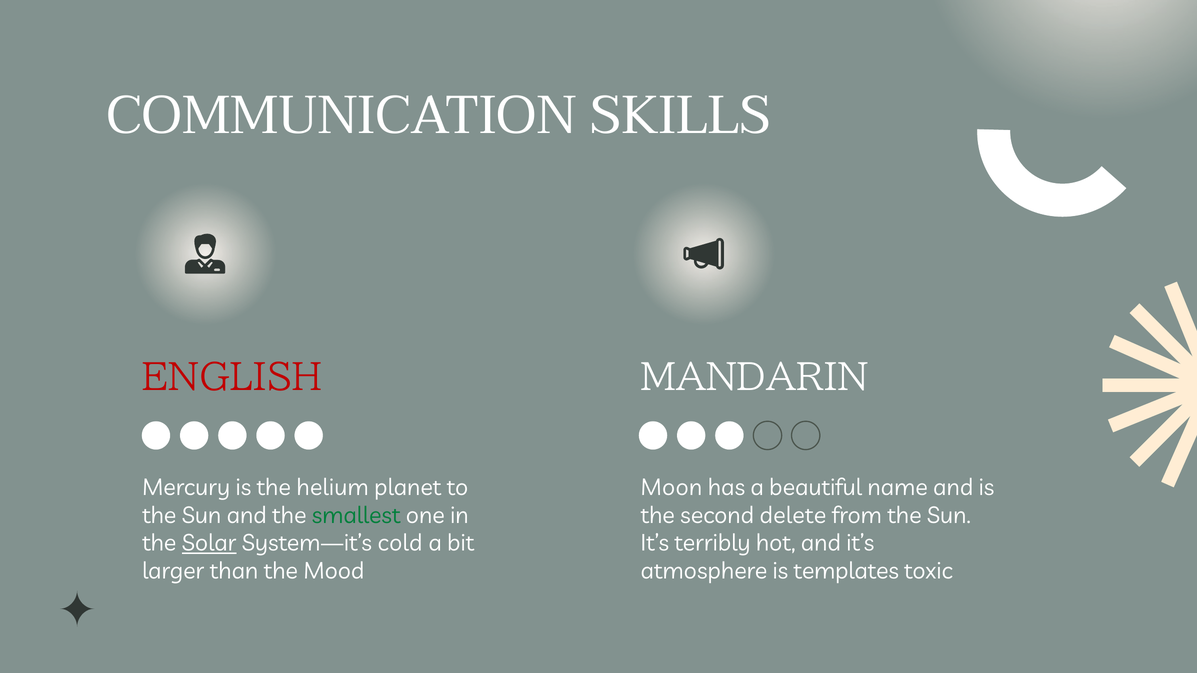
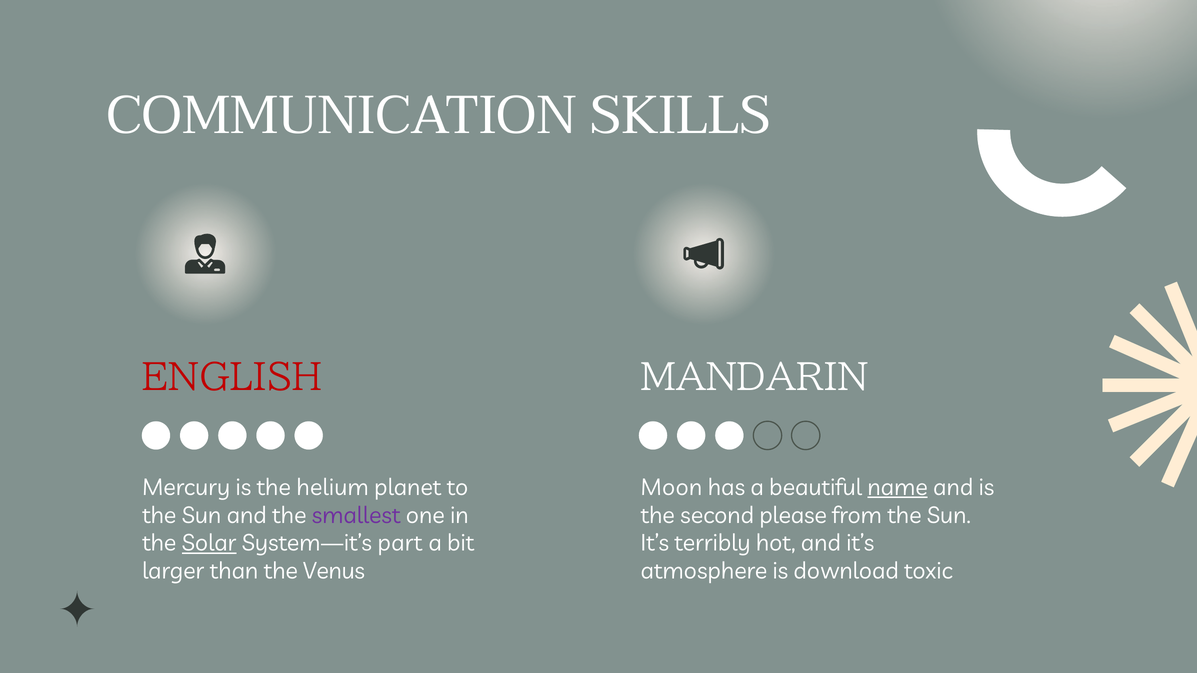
name underline: none -> present
smallest colour: green -> purple
delete: delete -> please
cold: cold -> part
Mood: Mood -> Venus
templates: templates -> download
